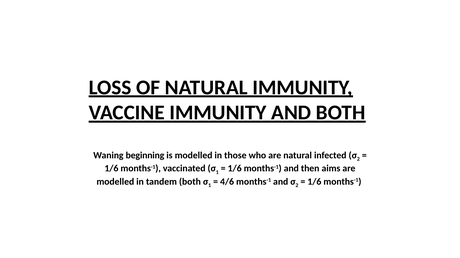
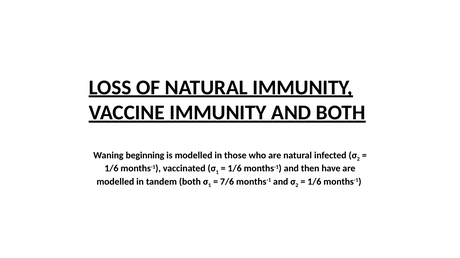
aims: aims -> have
4/6: 4/6 -> 7/6
